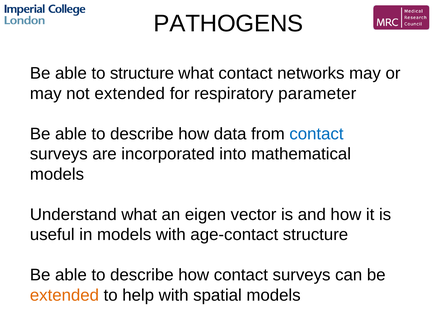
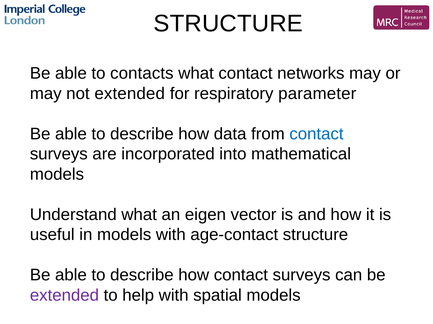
PATHOGENS at (228, 24): PATHOGENS -> STRUCTURE
to structure: structure -> contacts
extended at (64, 296) colour: orange -> purple
